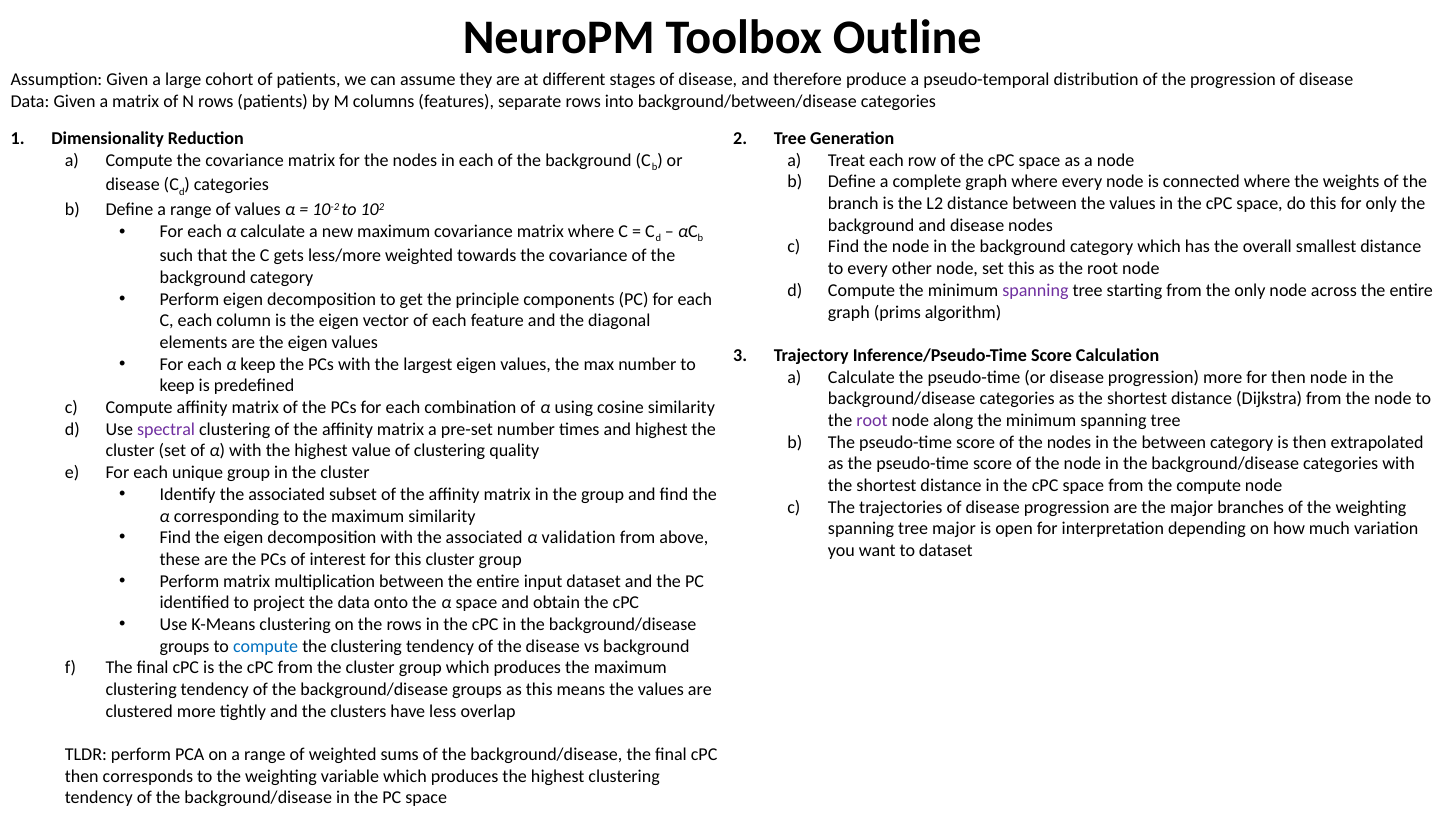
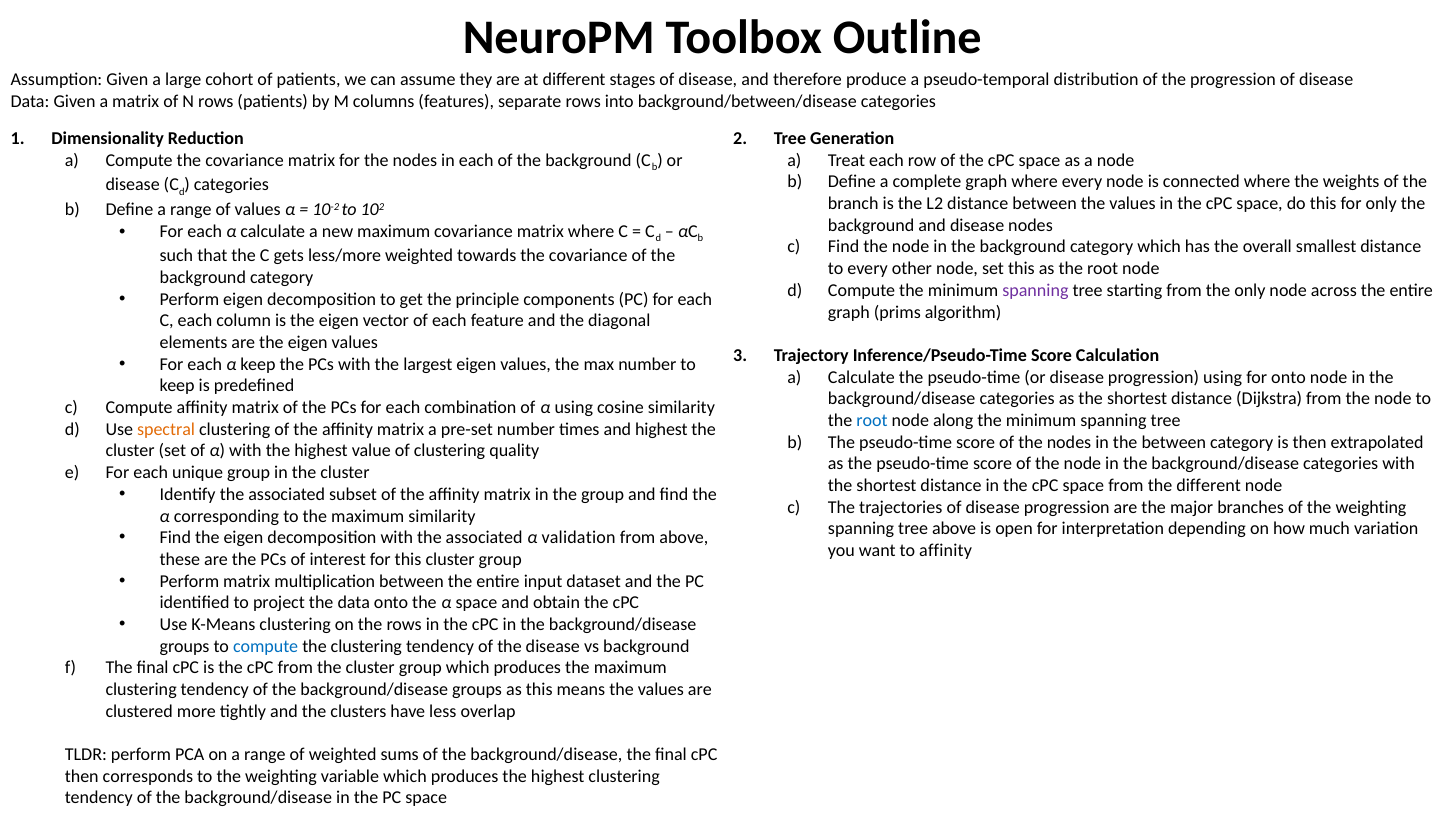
progression more: more -> using
for then: then -> onto
root at (872, 420) colour: purple -> blue
spectral colour: purple -> orange
the compute: compute -> different
tree major: major -> above
to dataset: dataset -> affinity
